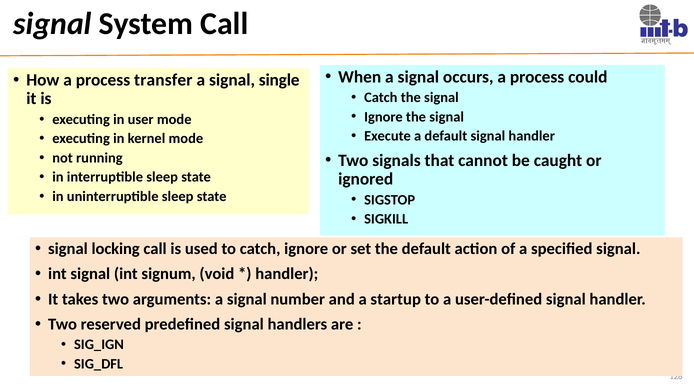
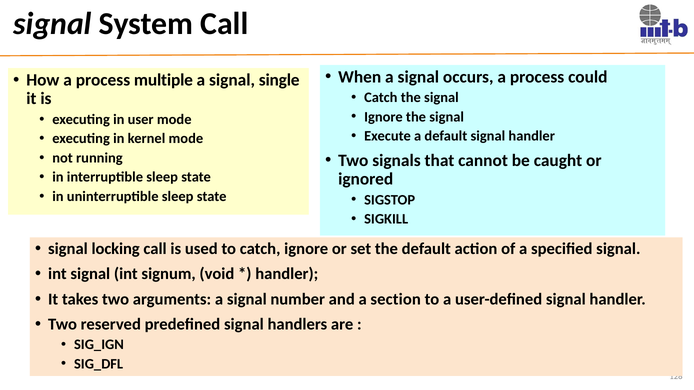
transfer: transfer -> multiple
startup: startup -> section
